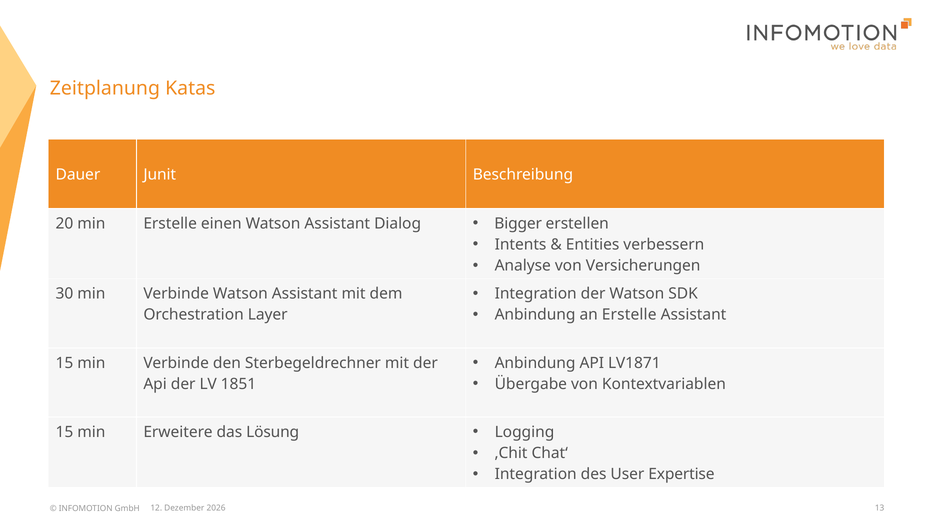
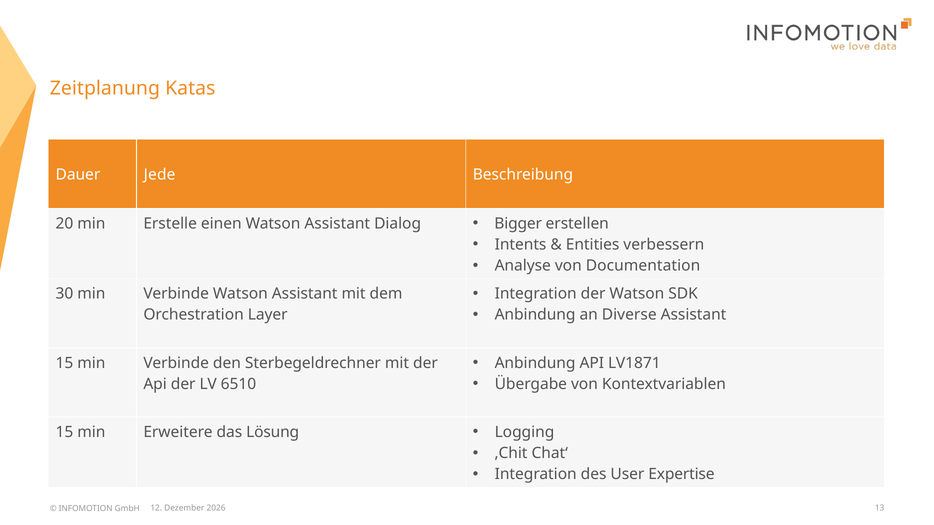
Junit: Junit -> Jede
Versicherungen: Versicherungen -> Documentation
an Erstelle: Erstelle -> Diverse
1851: 1851 -> 6510
